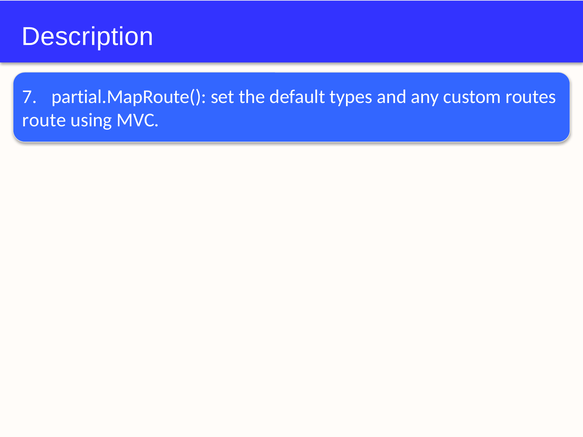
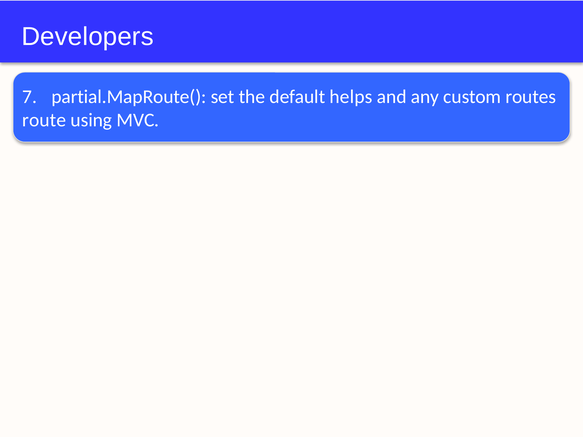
Description: Description -> Developers
types: types -> helps
